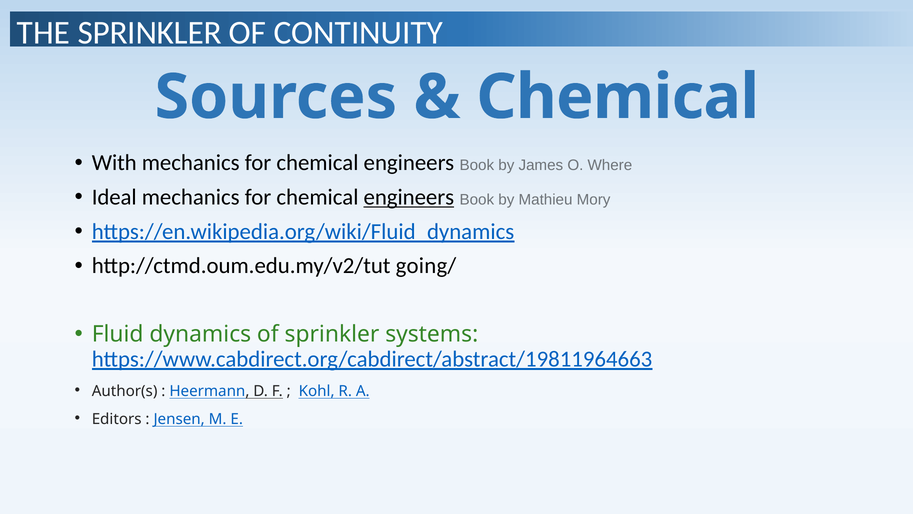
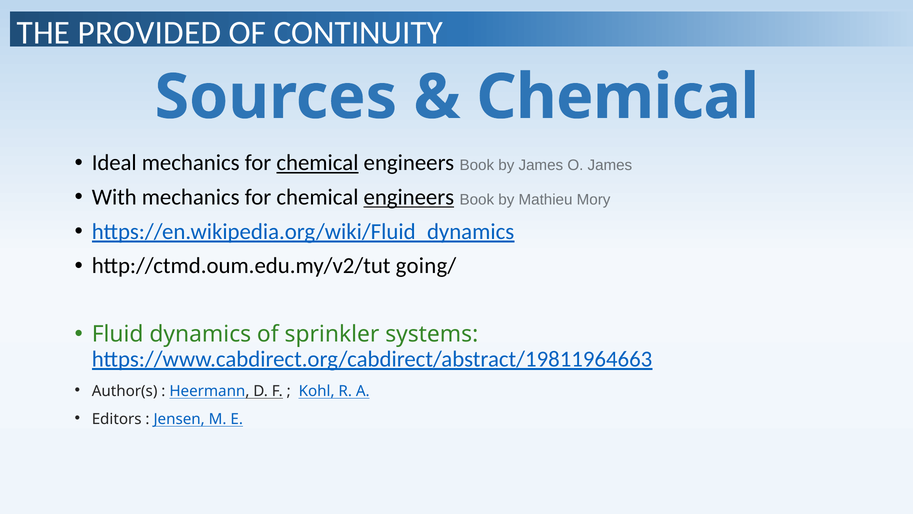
THE SPRINKLER: SPRINKLER -> PROVIDED
With: With -> Ideal
chemical at (317, 163) underline: none -> present
O Where: Where -> James
Ideal: Ideal -> With
